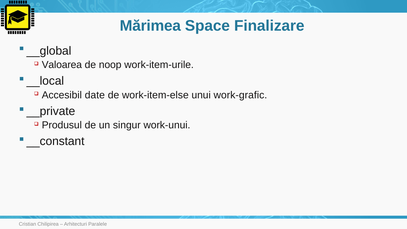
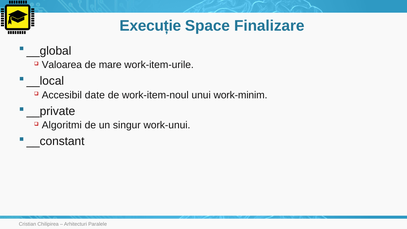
Mărimea: Mărimea -> Execuție
noop: noop -> mare
work-item-else: work-item-else -> work-item-noul
work-grafic: work-grafic -> work-minim
Produsul: Produsul -> Algoritmi
